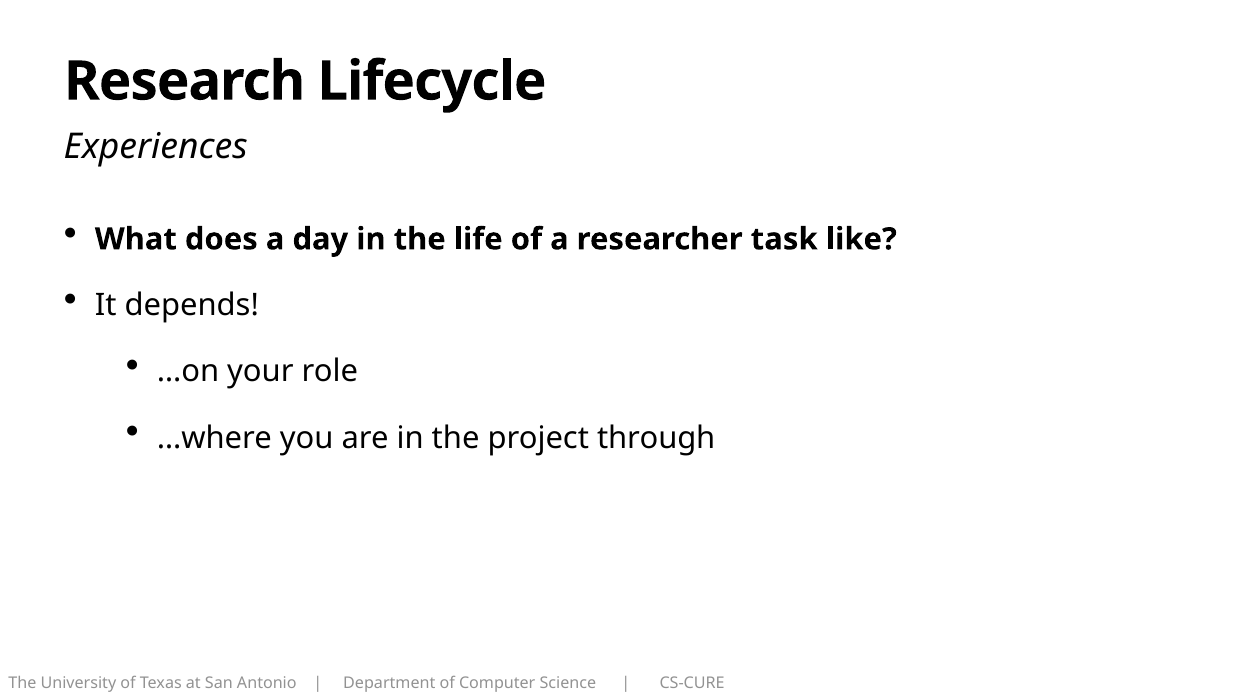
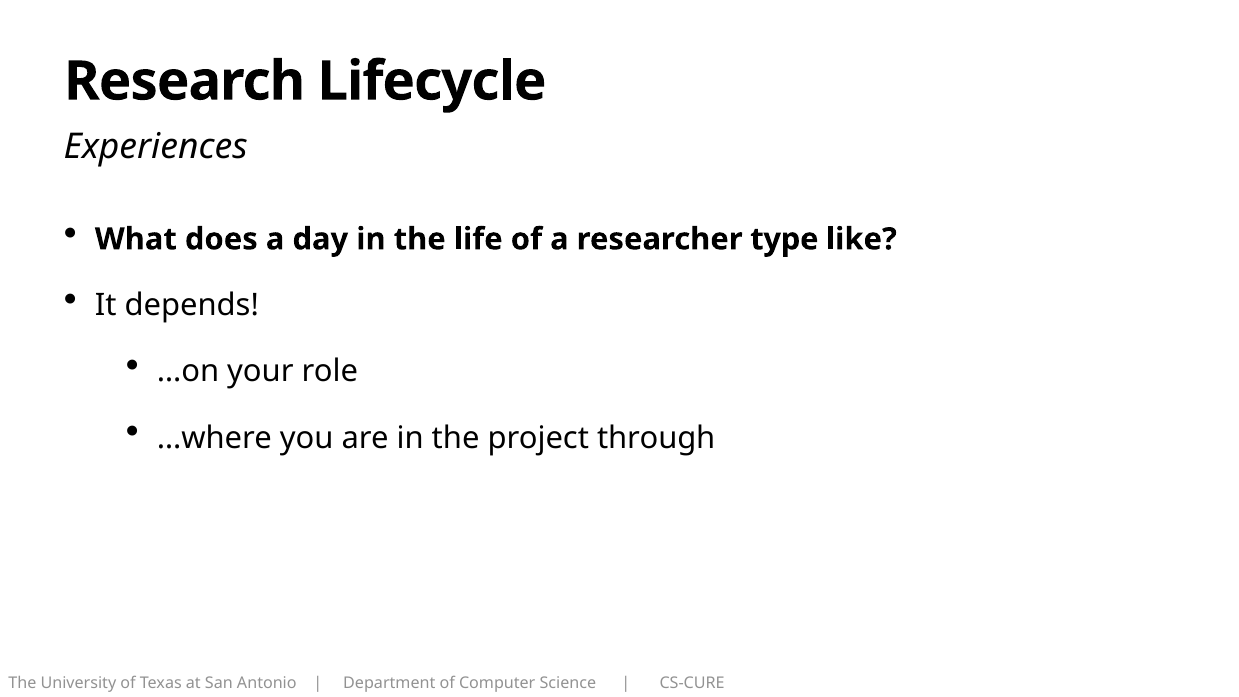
task: task -> type
